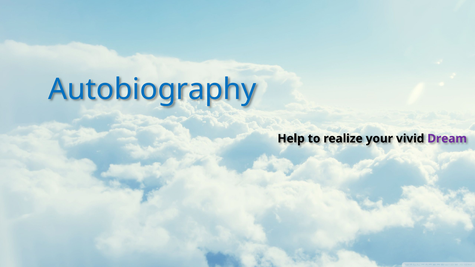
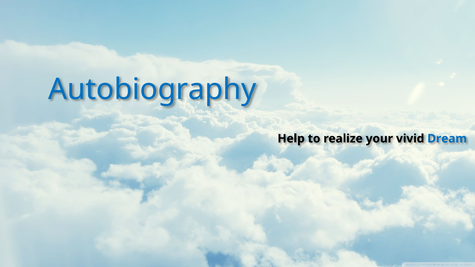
Dream colour: purple -> blue
